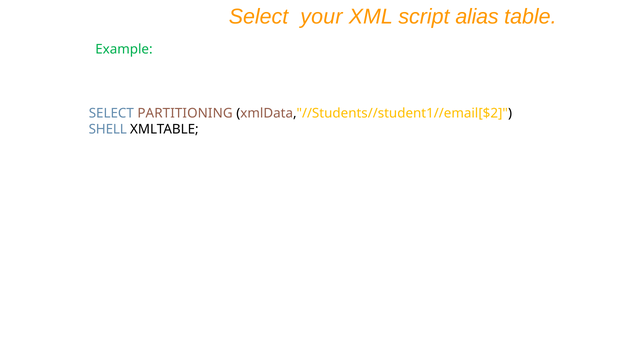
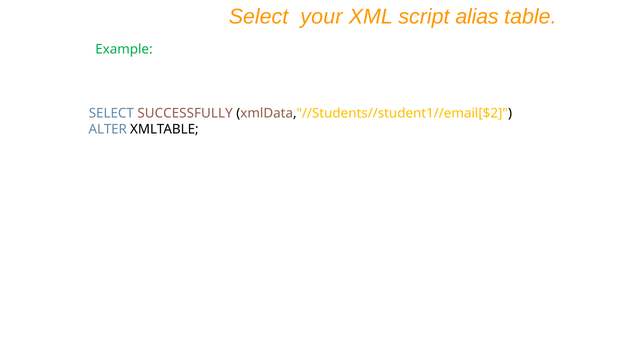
PARTITIONING: PARTITIONING -> SUCCESSFULLY
SHELL: SHELL -> ALTER
